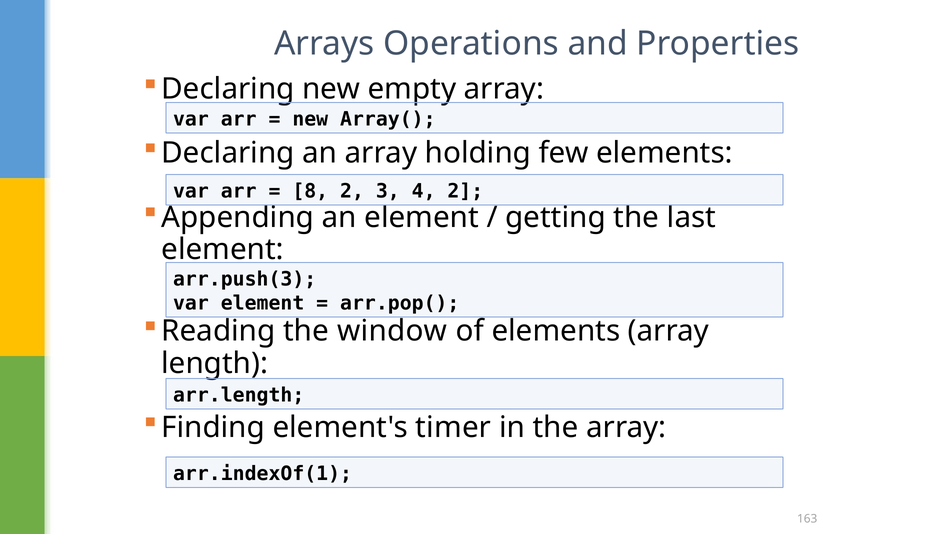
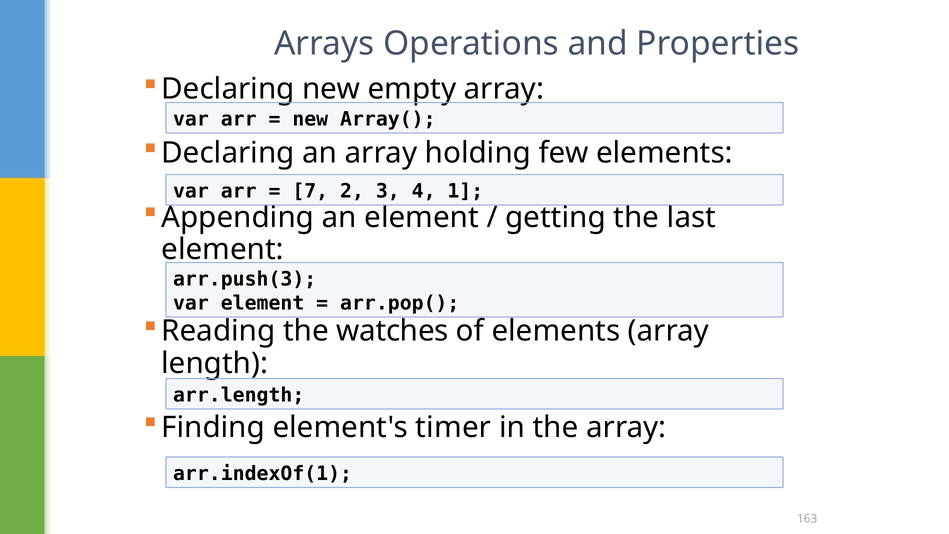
8: 8 -> 7
4 2: 2 -> 1
window: window -> watches
